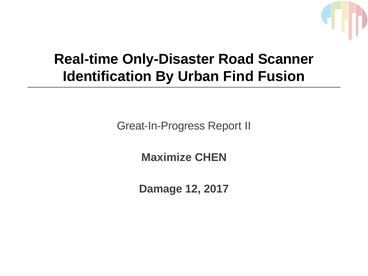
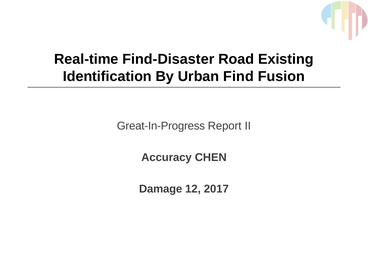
Only-Disaster: Only-Disaster -> Find-Disaster
Scanner: Scanner -> Existing
Maximize: Maximize -> Accuracy
